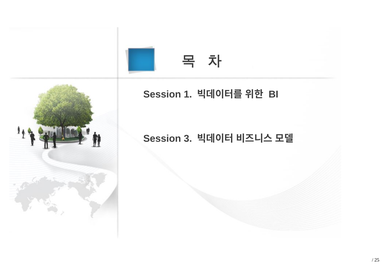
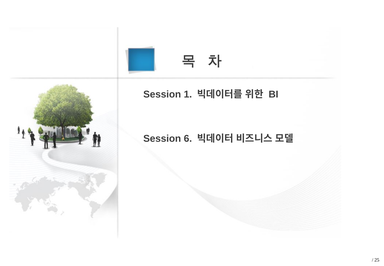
3: 3 -> 6
